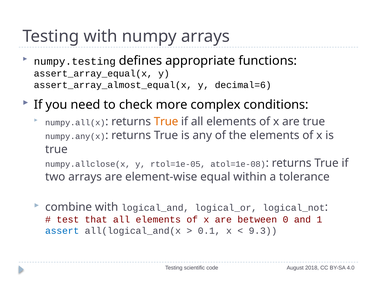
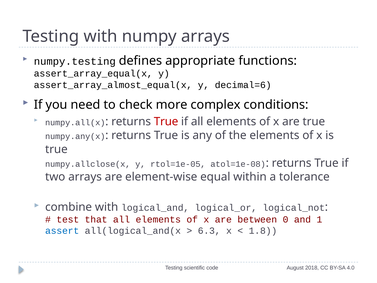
True at (166, 121) colour: orange -> red
0.1: 0.1 -> 6.3
9.3: 9.3 -> 1.8
